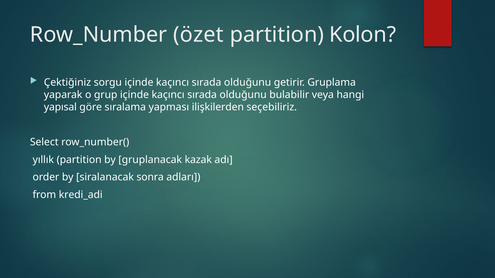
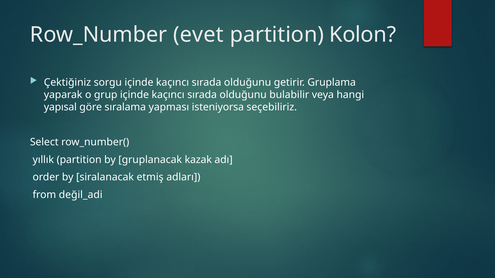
özet: özet -> evet
ilişkilerden: ilişkilerden -> isteniyorsa
sonra: sonra -> etmiş
kredi_adi: kredi_adi -> değil_adi
